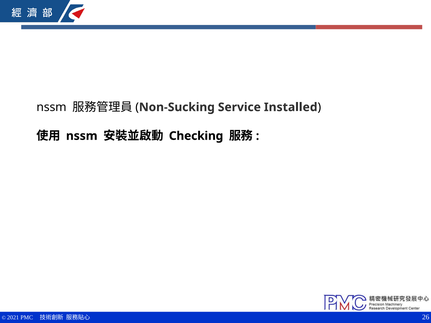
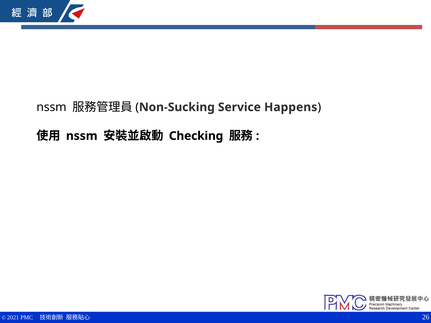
Installed: Installed -> Happens
